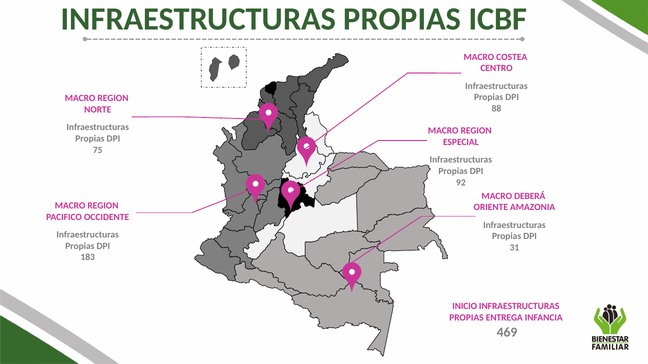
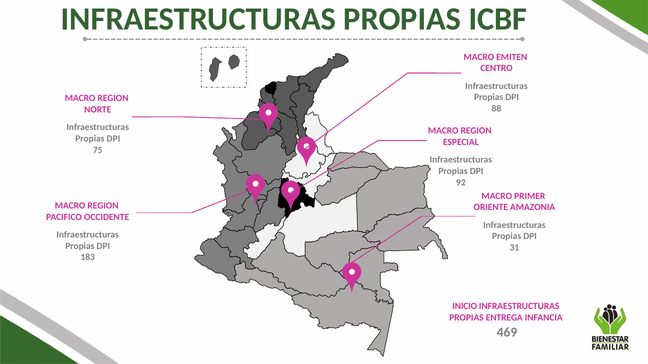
COSTEA: COSTEA -> EMITEN
DEBERÁ: DEBERÁ -> PRIMER
